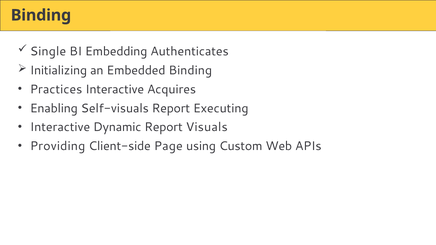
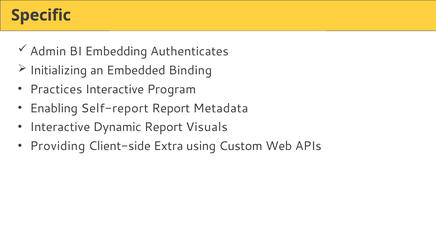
Binding at (41, 15): Binding -> Specific
Single: Single -> Admin
Acquires: Acquires -> Program
Self-visuals: Self-visuals -> Self-report
Executing: Executing -> Metadata
Page: Page -> Extra
